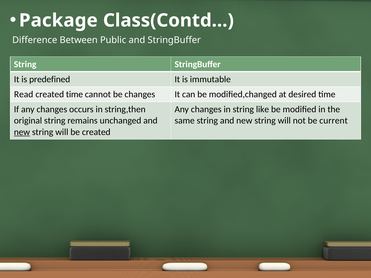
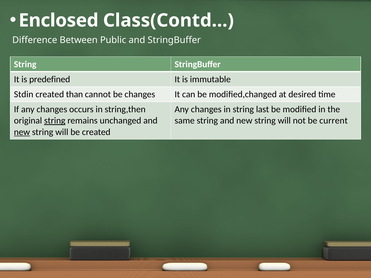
Package: Package -> Enclosed
Read: Read -> Stdin
created time: time -> than
like: like -> last
string at (55, 121) underline: none -> present
